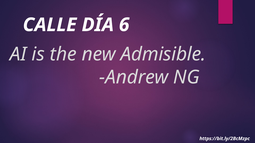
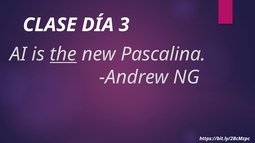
CALLE: CALLE -> CLASE
6: 6 -> 3
the underline: none -> present
Admisible: Admisible -> Pascalina
